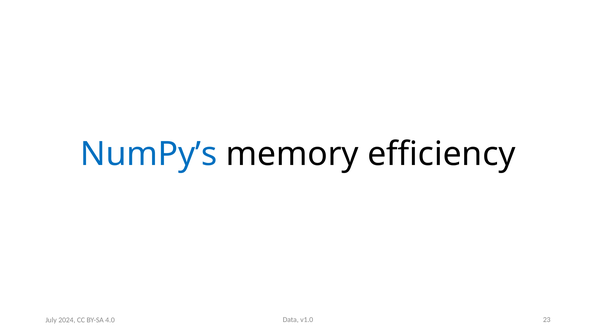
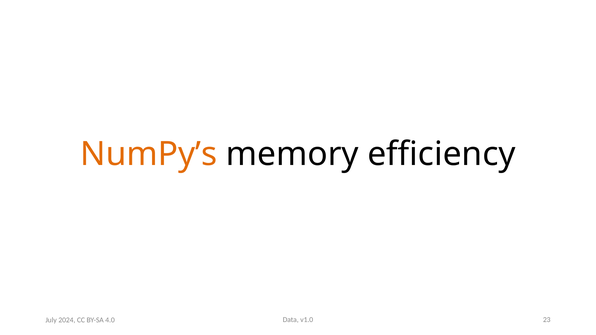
NumPy’s colour: blue -> orange
